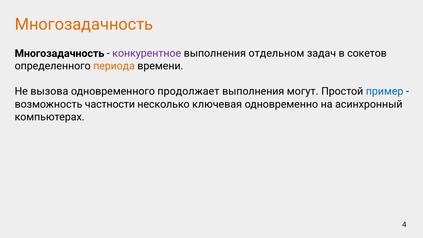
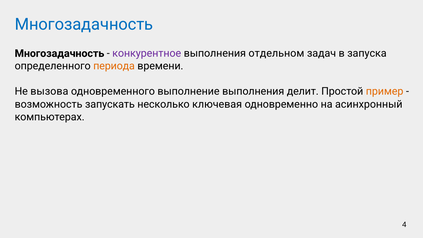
Многозадачность at (84, 24) colour: orange -> blue
сокетов: сокетов -> запуска
продолжает: продолжает -> выполнение
могут: могут -> делит
пример colour: blue -> orange
частности: частности -> запускать
